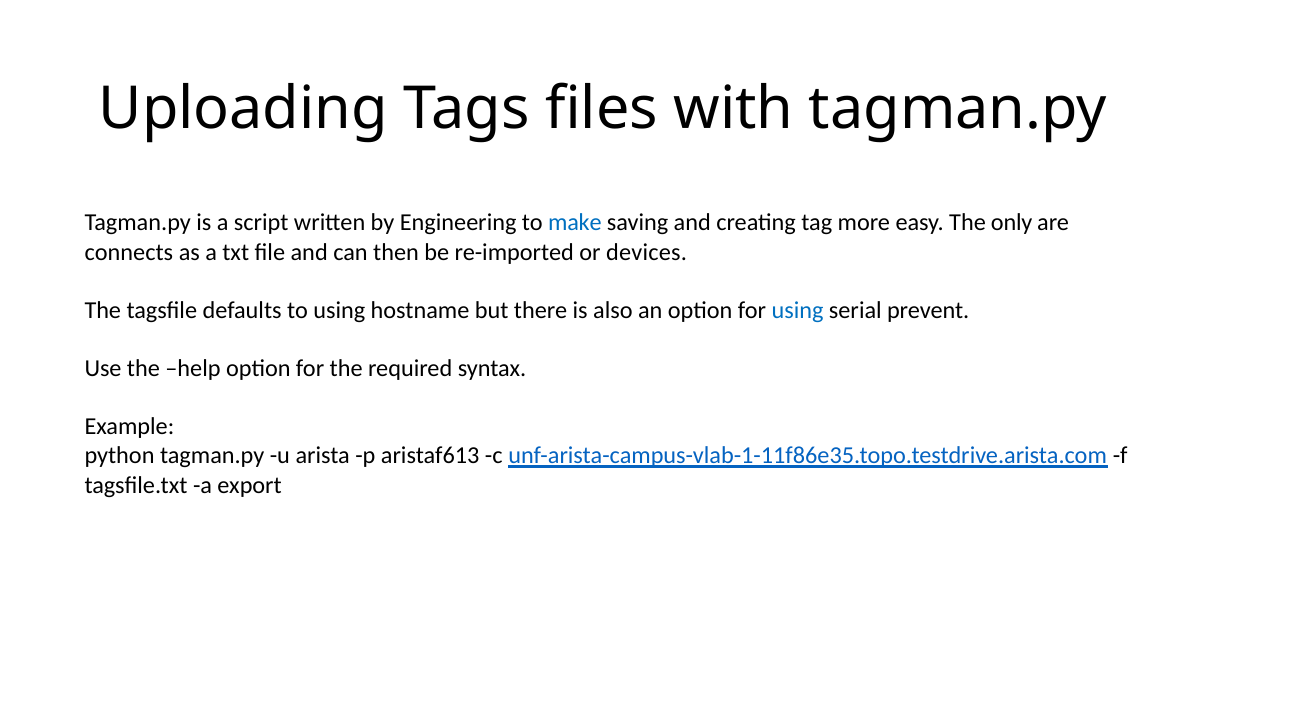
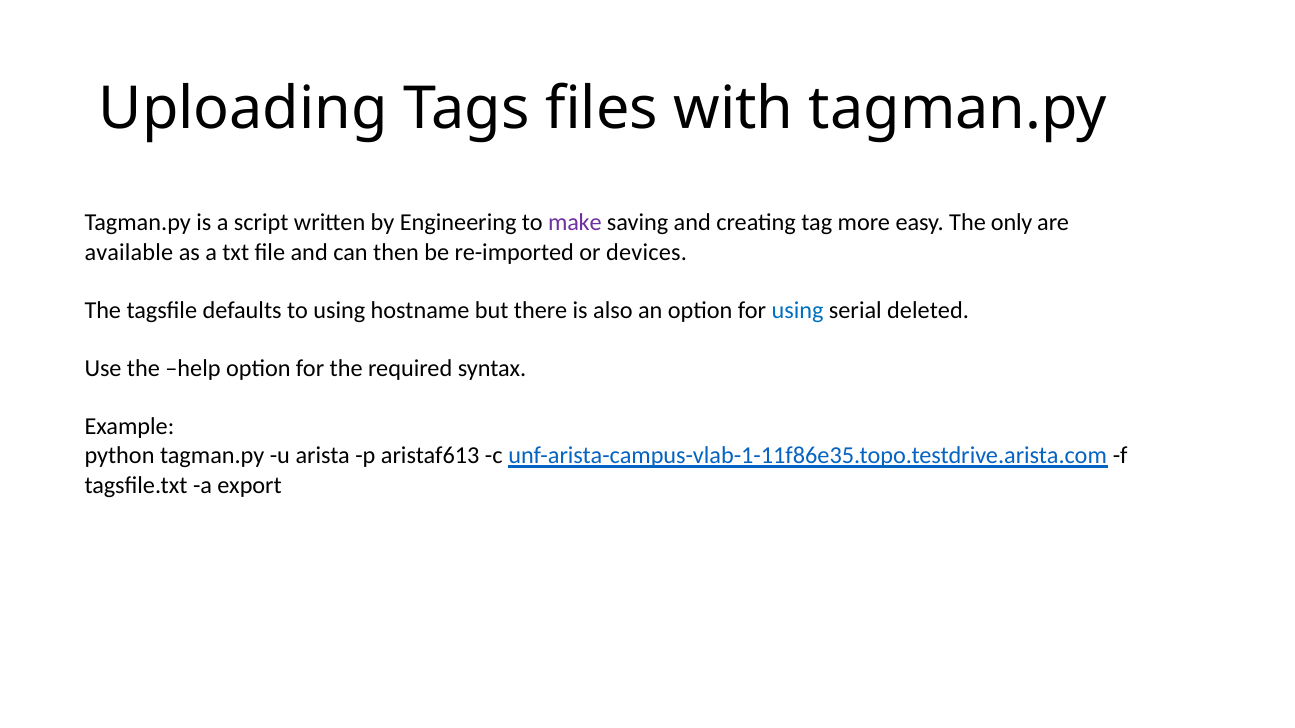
make colour: blue -> purple
connects: connects -> available
prevent: prevent -> deleted
